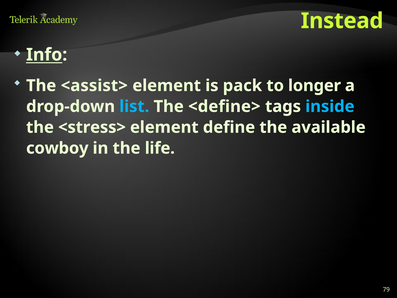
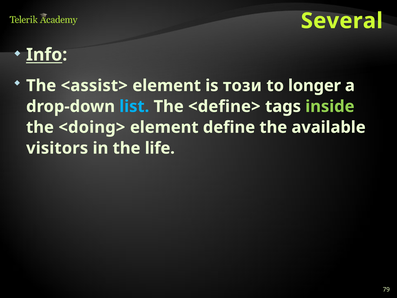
Instead: Instead -> Several
pack: pack -> този
inside colour: light blue -> light green
<stress>: <stress> -> <doing>
cowboy: cowboy -> visitors
